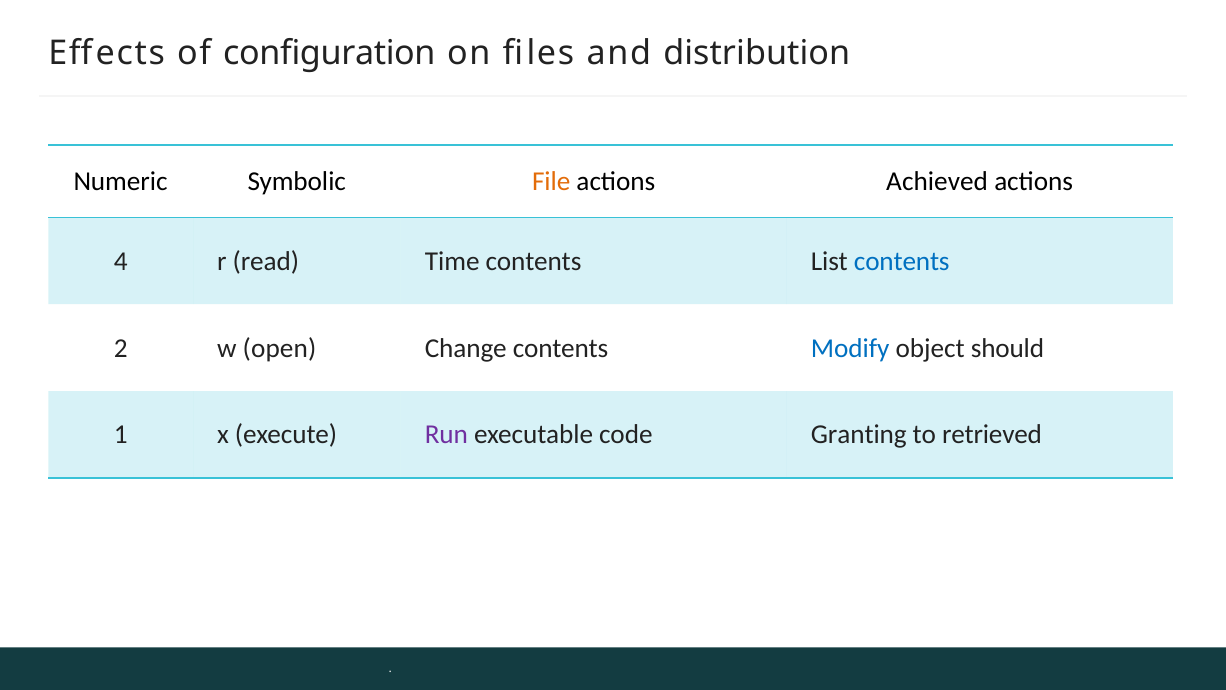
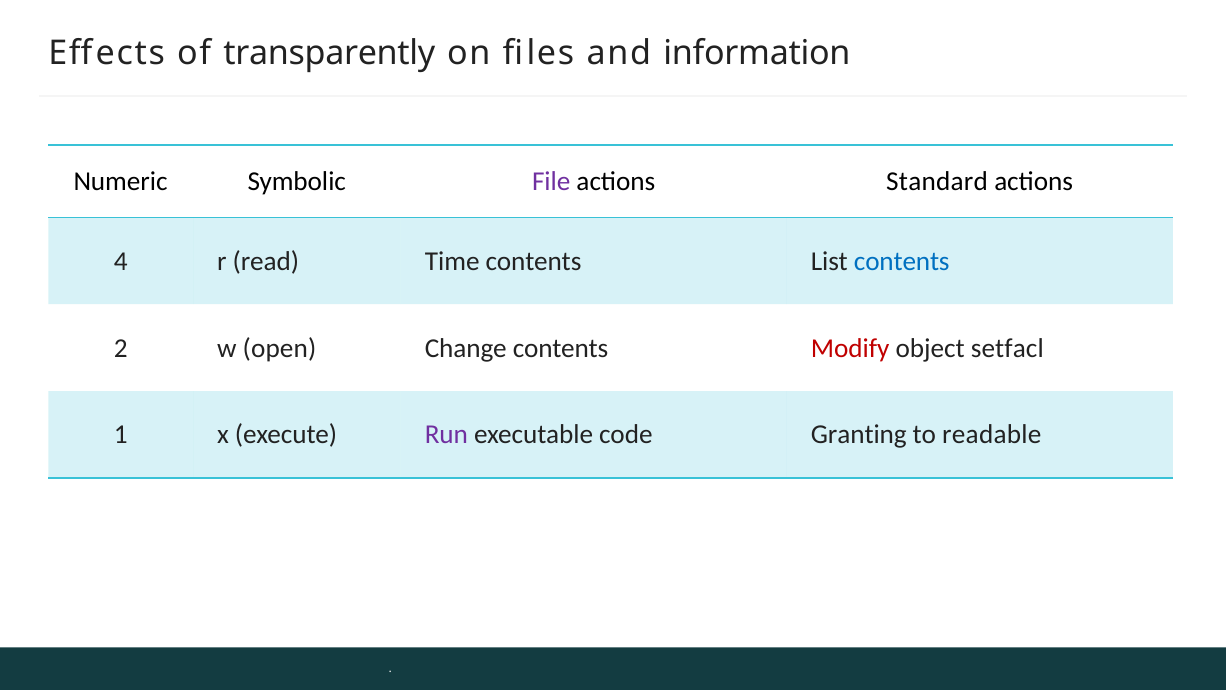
configuration: configuration -> transparently
distribution: distribution -> information
File colour: orange -> purple
Achieved: Achieved -> Standard
Modify colour: blue -> red
should: should -> setfacl
retrieved: retrieved -> readable
